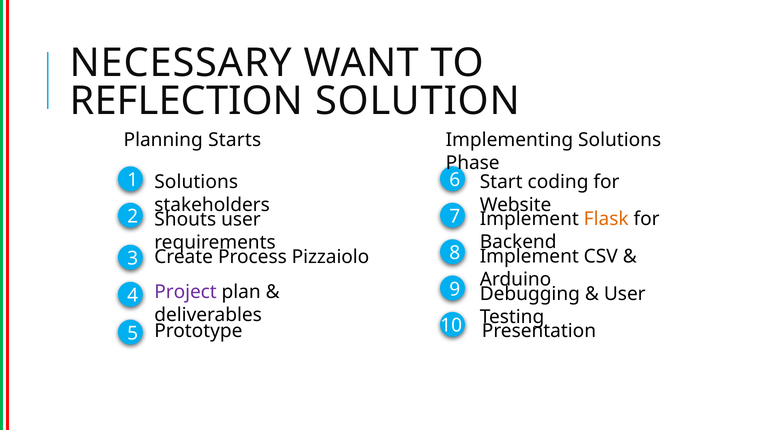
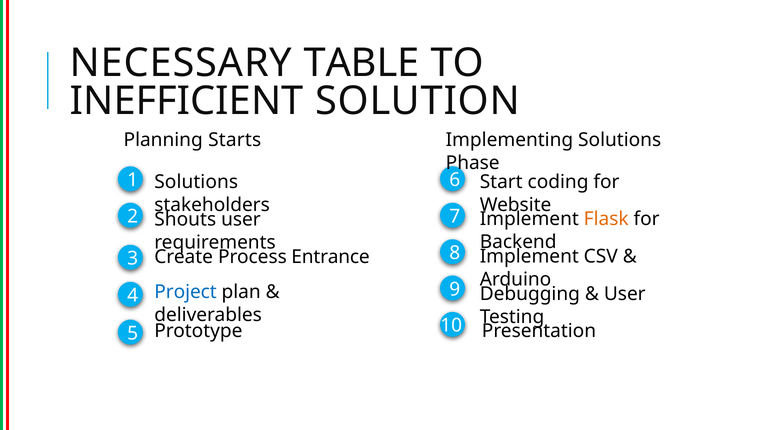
WANT: WANT -> TABLE
REFLECTION: REFLECTION -> INEFFICIENT
Pizzaiolo: Pizzaiolo -> Entrance
Project colour: purple -> blue
